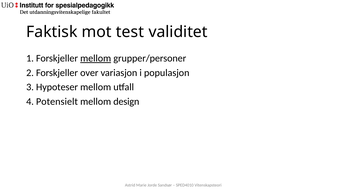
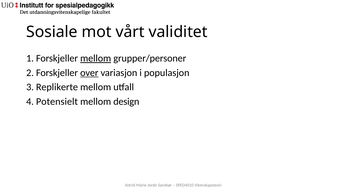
Faktisk: Faktisk -> Sosiale
test: test -> vårt
over underline: none -> present
Hypoteser: Hypoteser -> Replikerte
